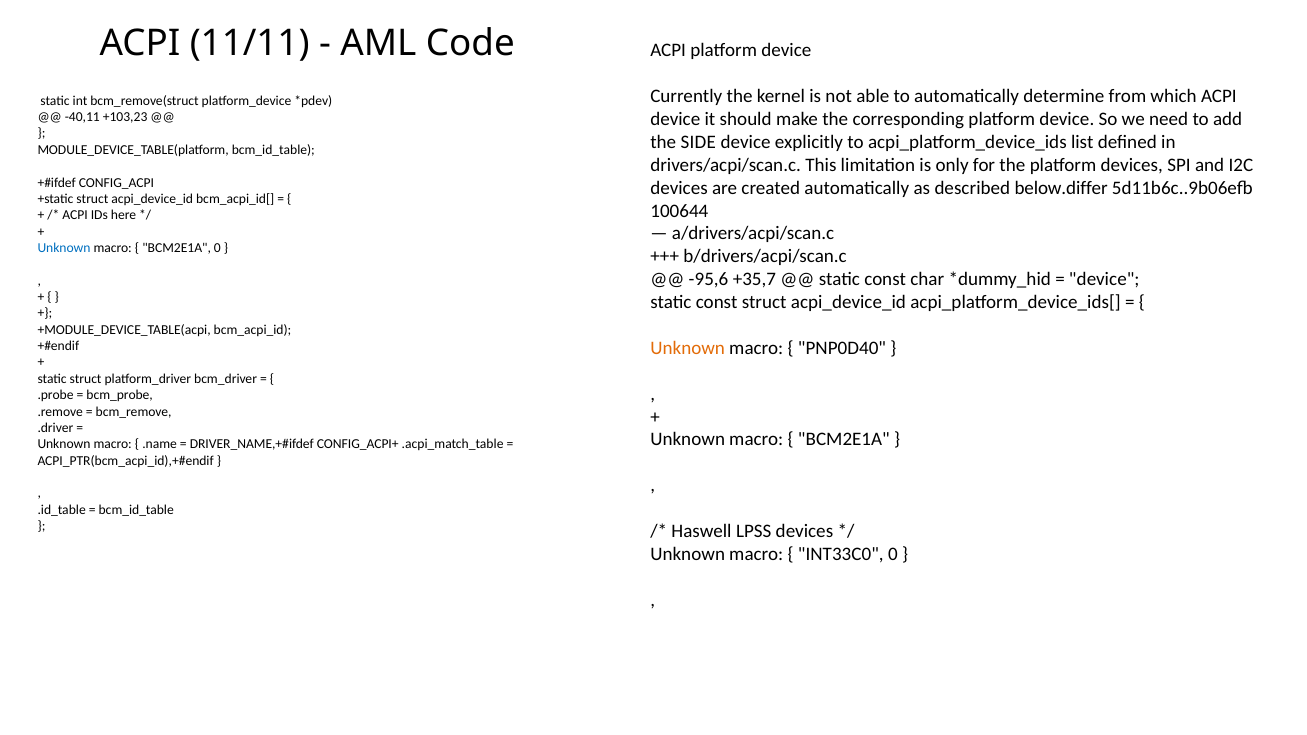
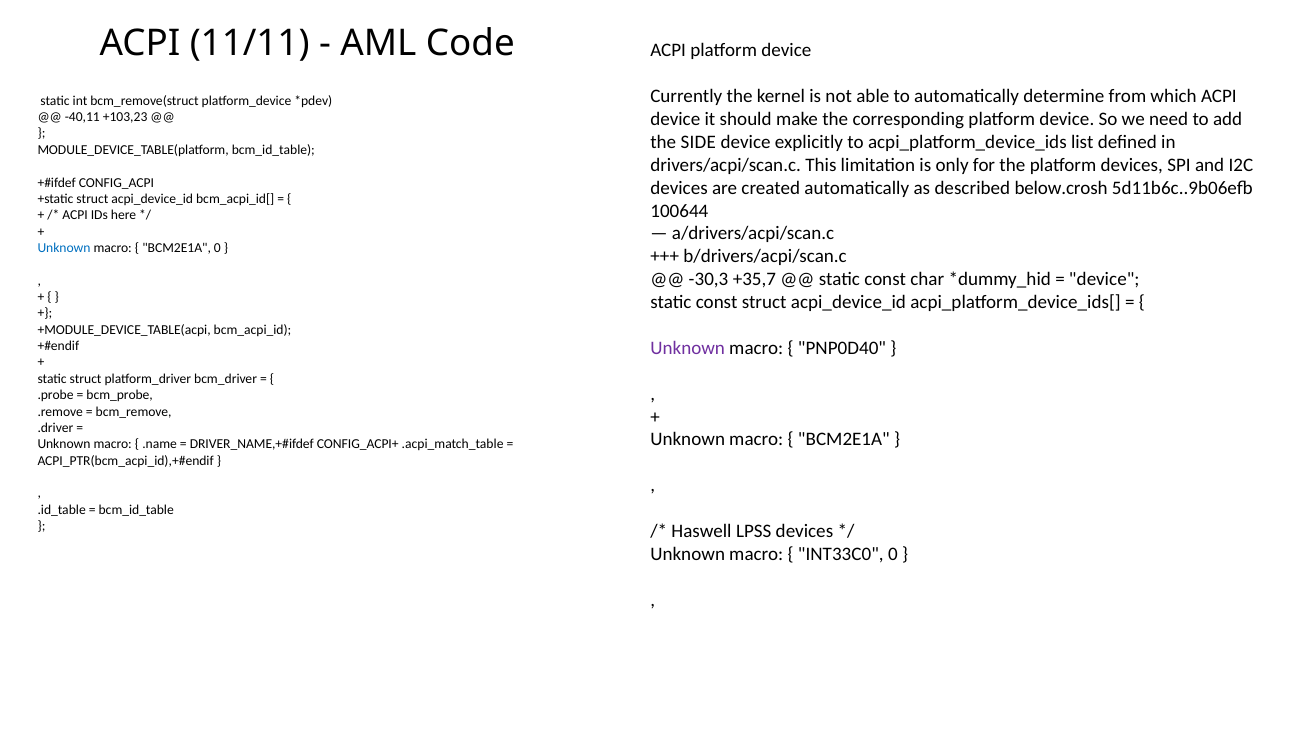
below.differ: below.differ -> below.crosh
-95,6: -95,6 -> -30,3
Unknown at (688, 348) colour: orange -> purple
